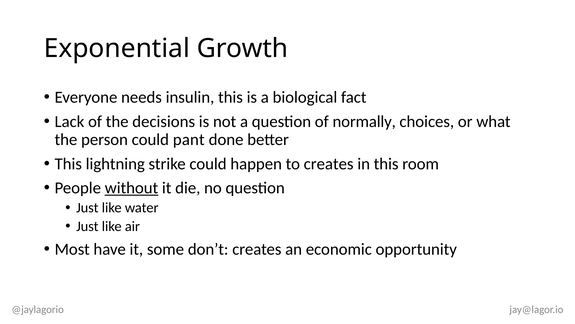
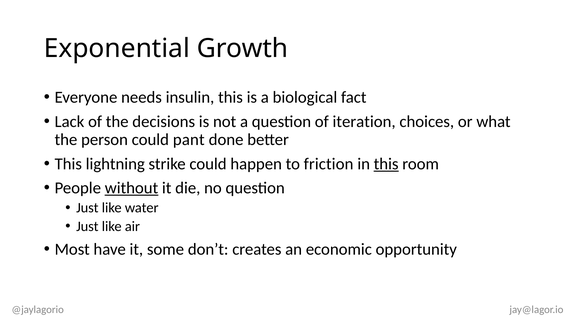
normally: normally -> iteration
to creates: creates -> friction
this at (386, 164) underline: none -> present
